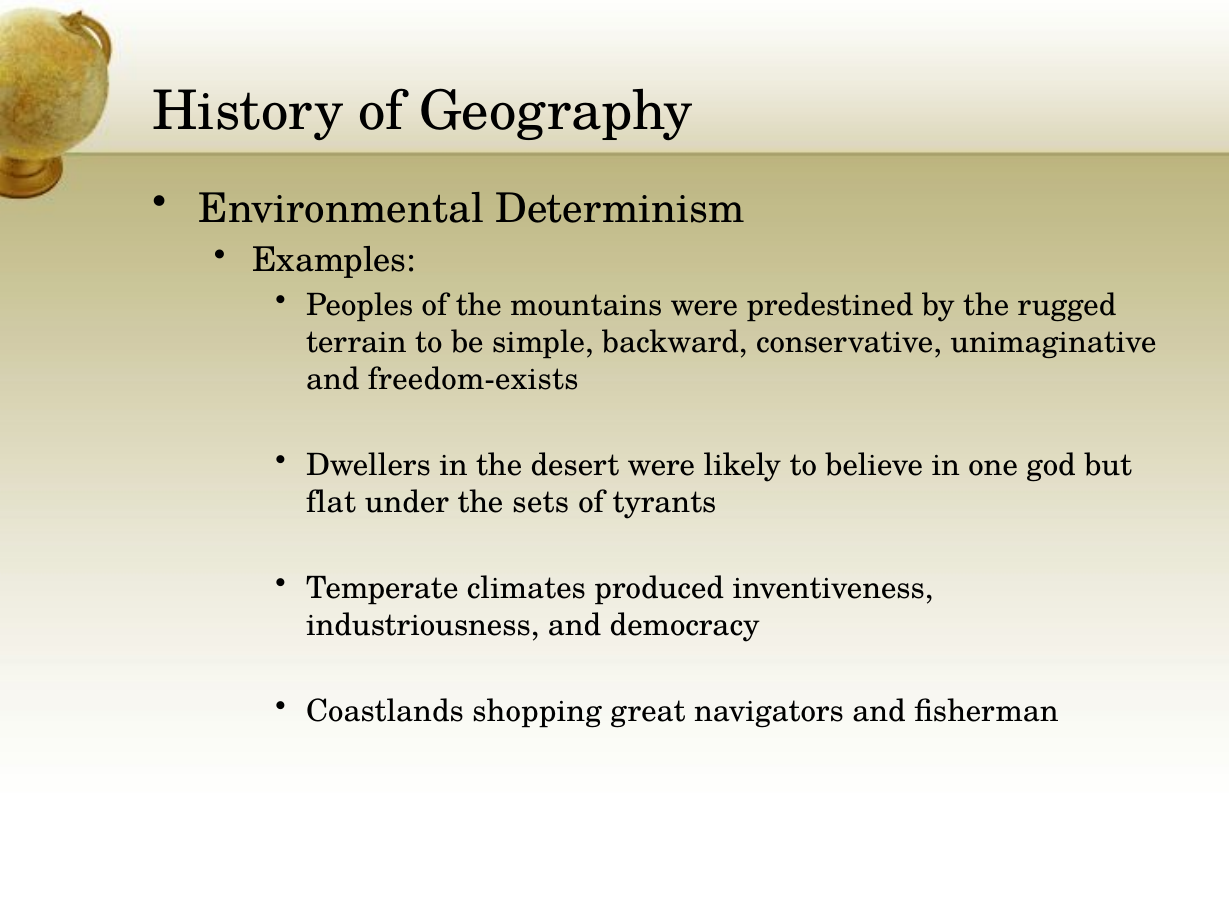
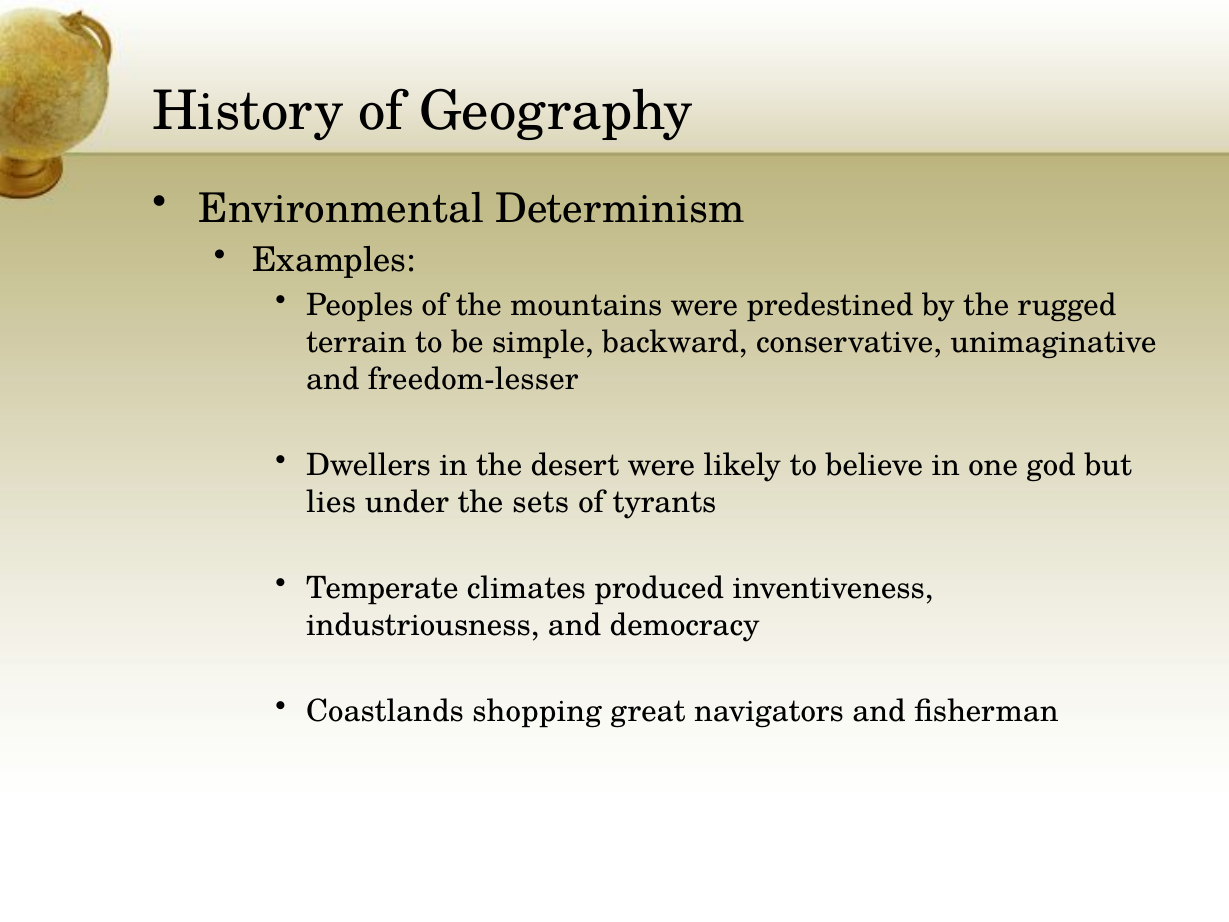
freedom-exists: freedom-exists -> freedom-lesser
flat: flat -> lies
